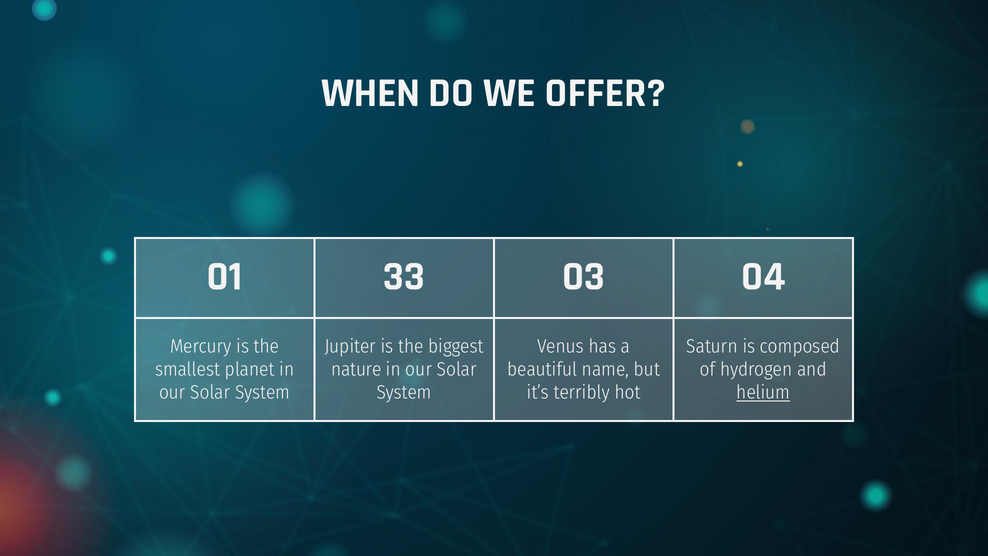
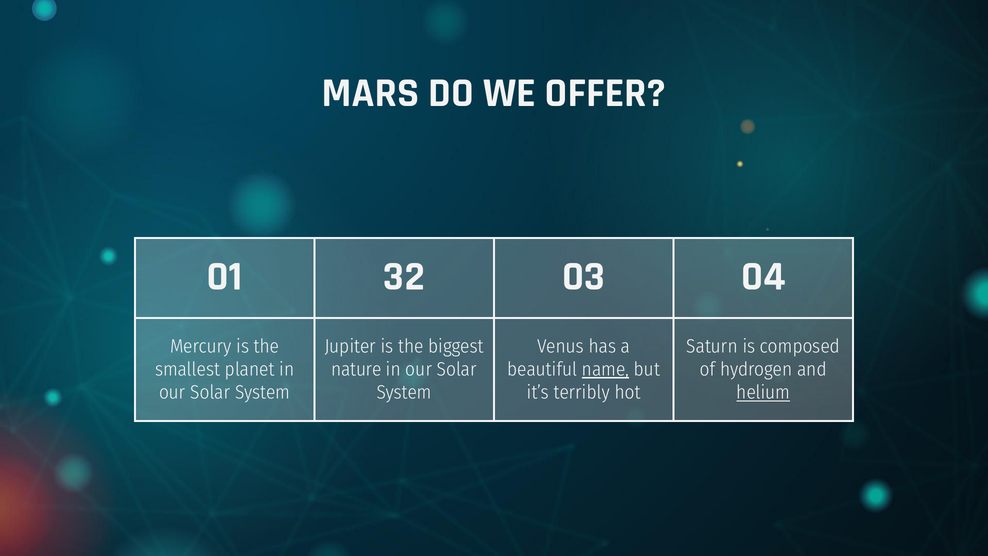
WHEN: WHEN -> MARS
33: 33 -> 32
name underline: none -> present
